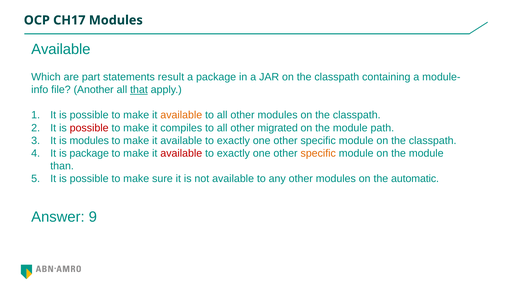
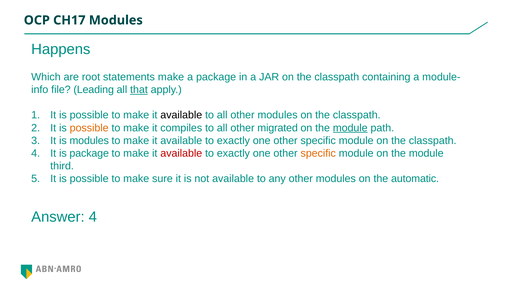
Available at (61, 49): Available -> Happens
part: part -> root
statements result: result -> make
Another: Another -> Leading
available at (181, 115) colour: orange -> black
possible at (89, 128) colour: red -> orange
module at (350, 128) underline: none -> present
than: than -> third
Answer 9: 9 -> 4
